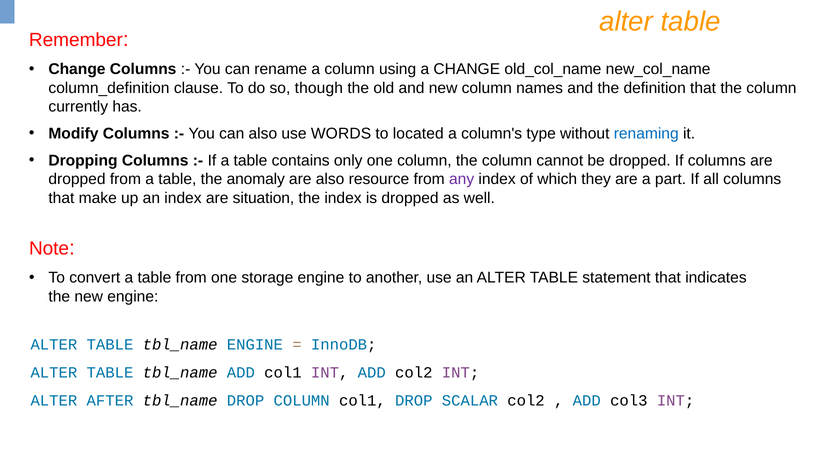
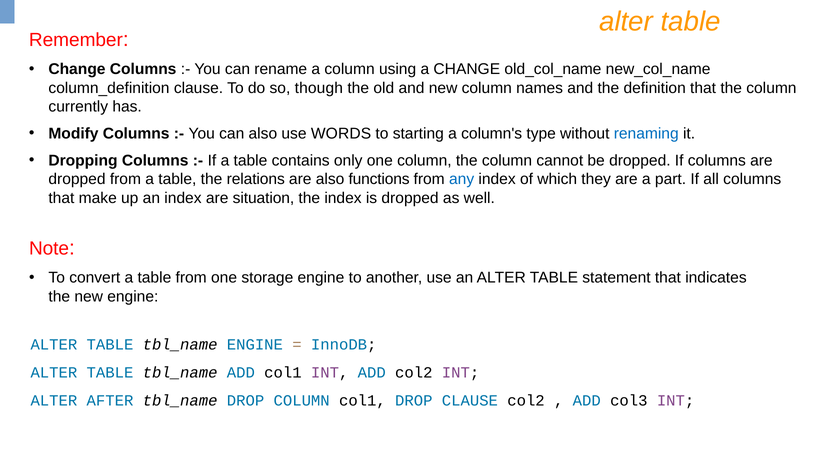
located: located -> starting
anomaly: anomaly -> relations
resource: resource -> functions
any colour: purple -> blue
DROP SCALAR: SCALAR -> CLAUSE
